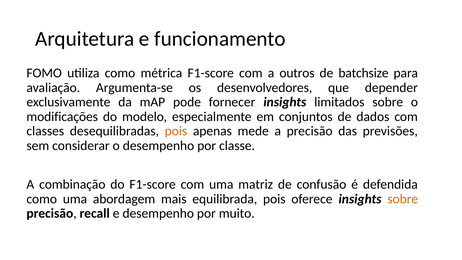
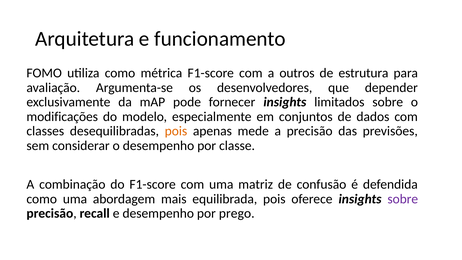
batchsize: batchsize -> estrutura
sobre at (403, 199) colour: orange -> purple
muito: muito -> prego
